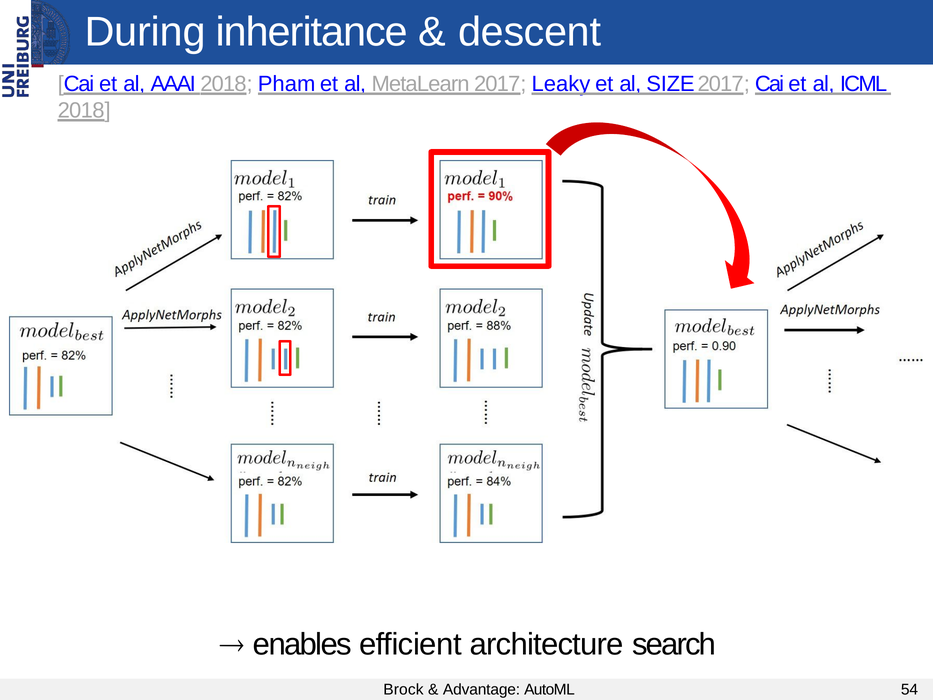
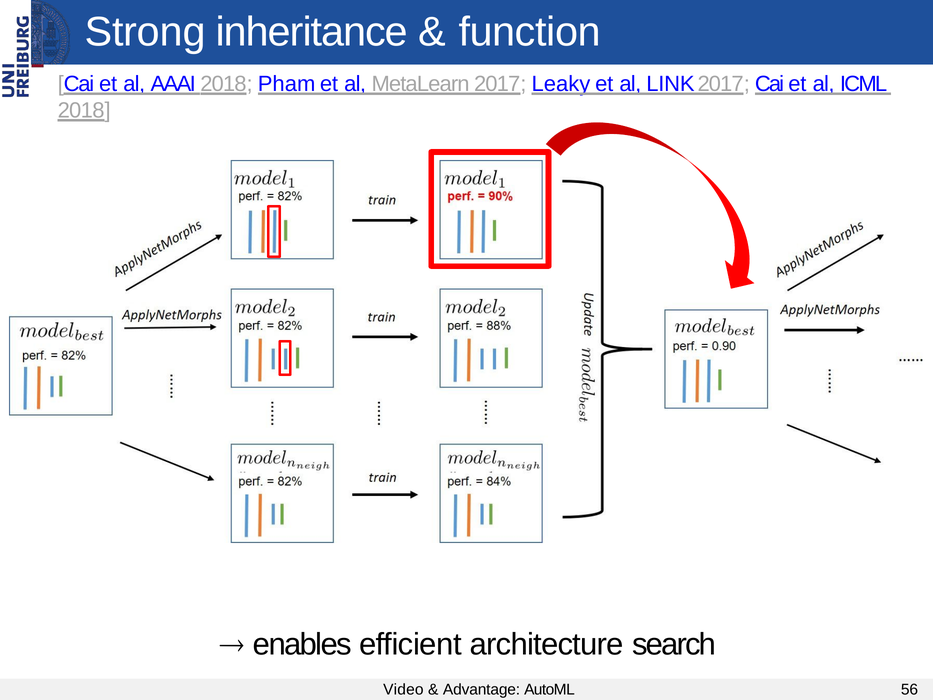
During: During -> Strong
descent: descent -> function
SIZE: SIZE -> LINK
Brock: Brock -> Video
54: 54 -> 56
